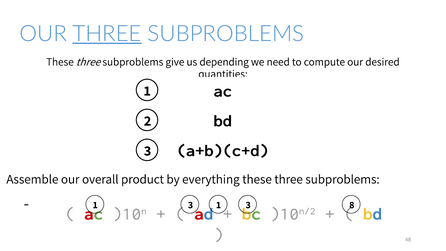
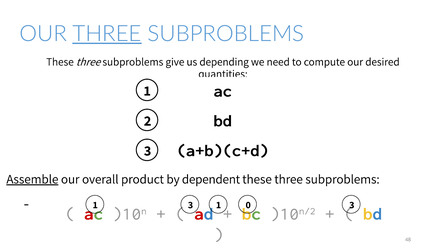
Assemble underline: none -> present
everything: everything -> dependent
1 3: 3 -> 0
1 8: 8 -> 3
